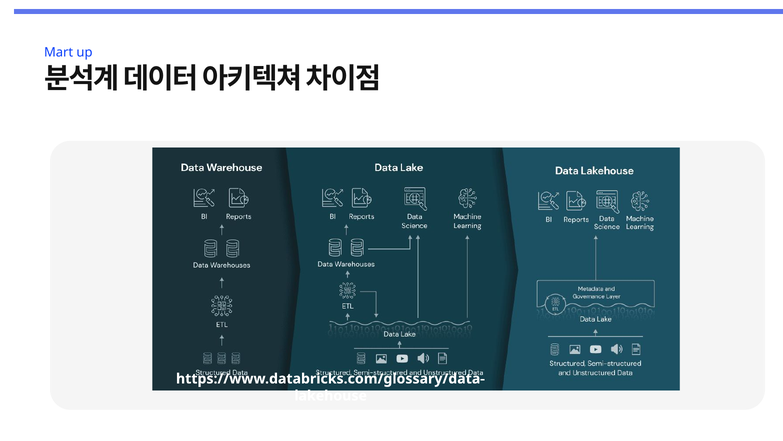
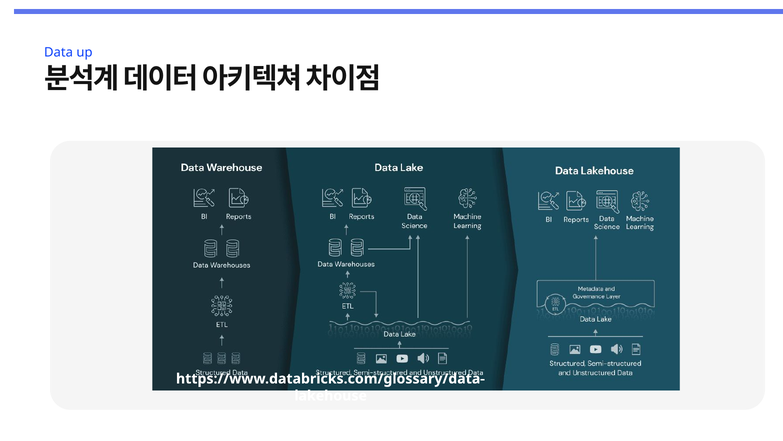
Mart: Mart -> Data
